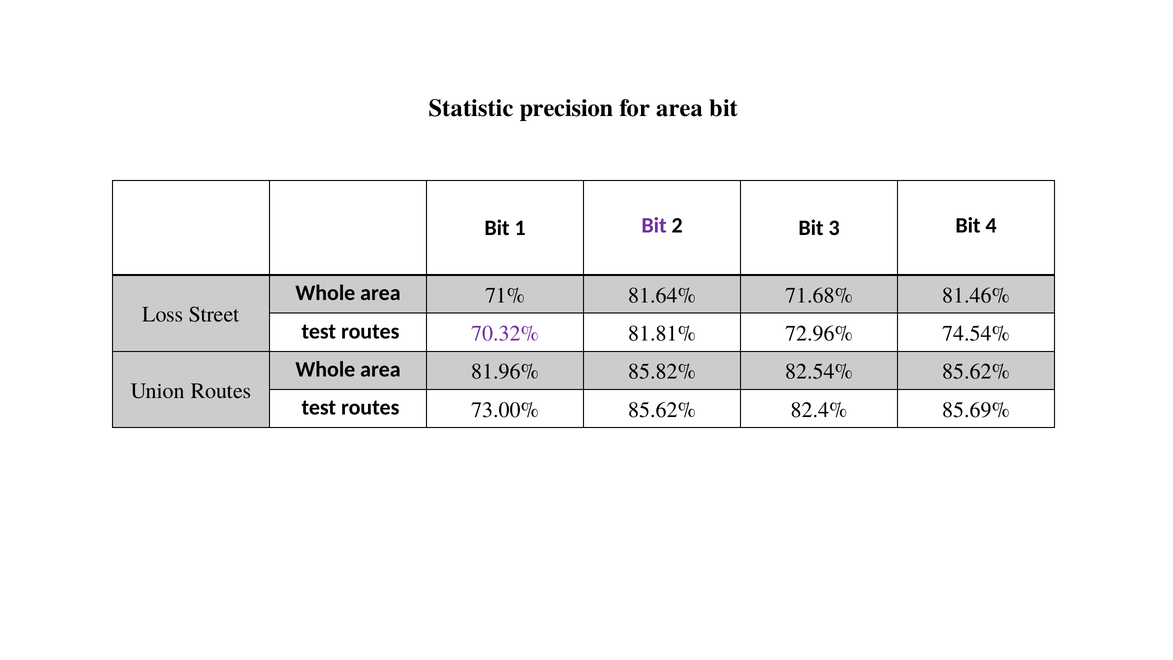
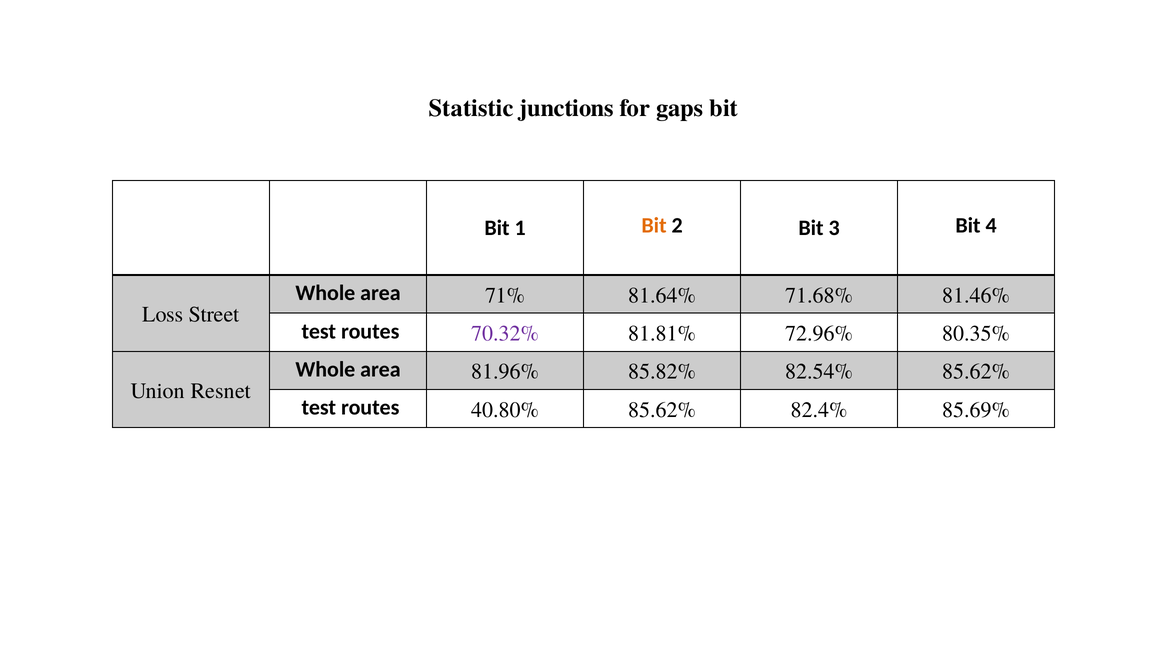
precision: precision -> junctions
for area: area -> gaps
Bit at (654, 225) colour: purple -> orange
74.54%: 74.54% -> 80.35%
Union Routes: Routes -> Resnet
73.00%: 73.00% -> 40.80%
